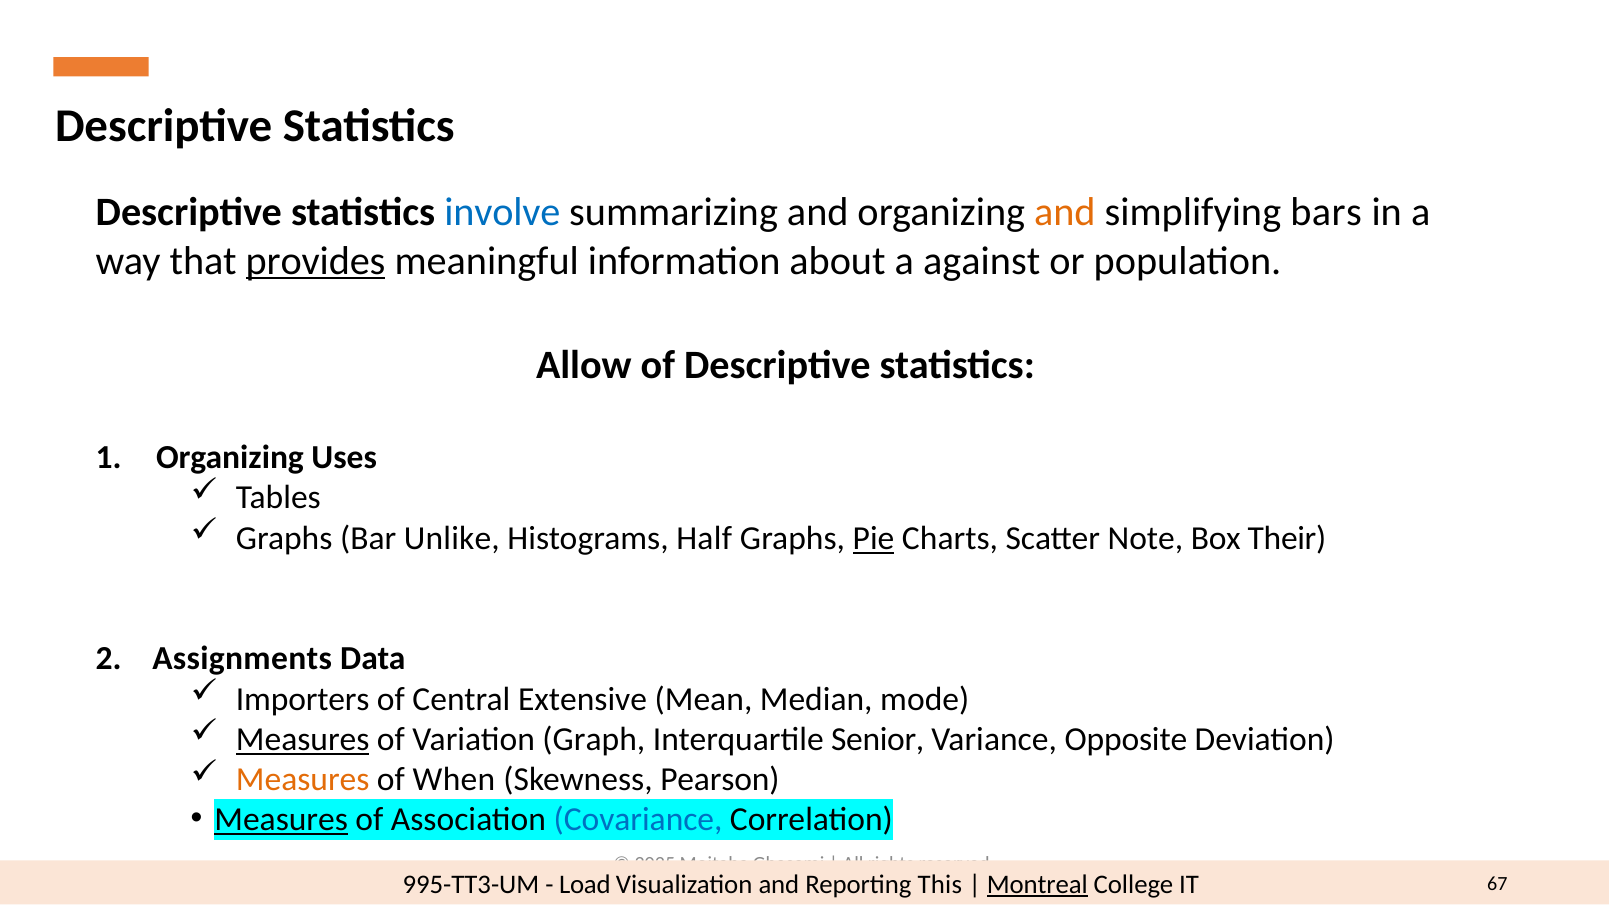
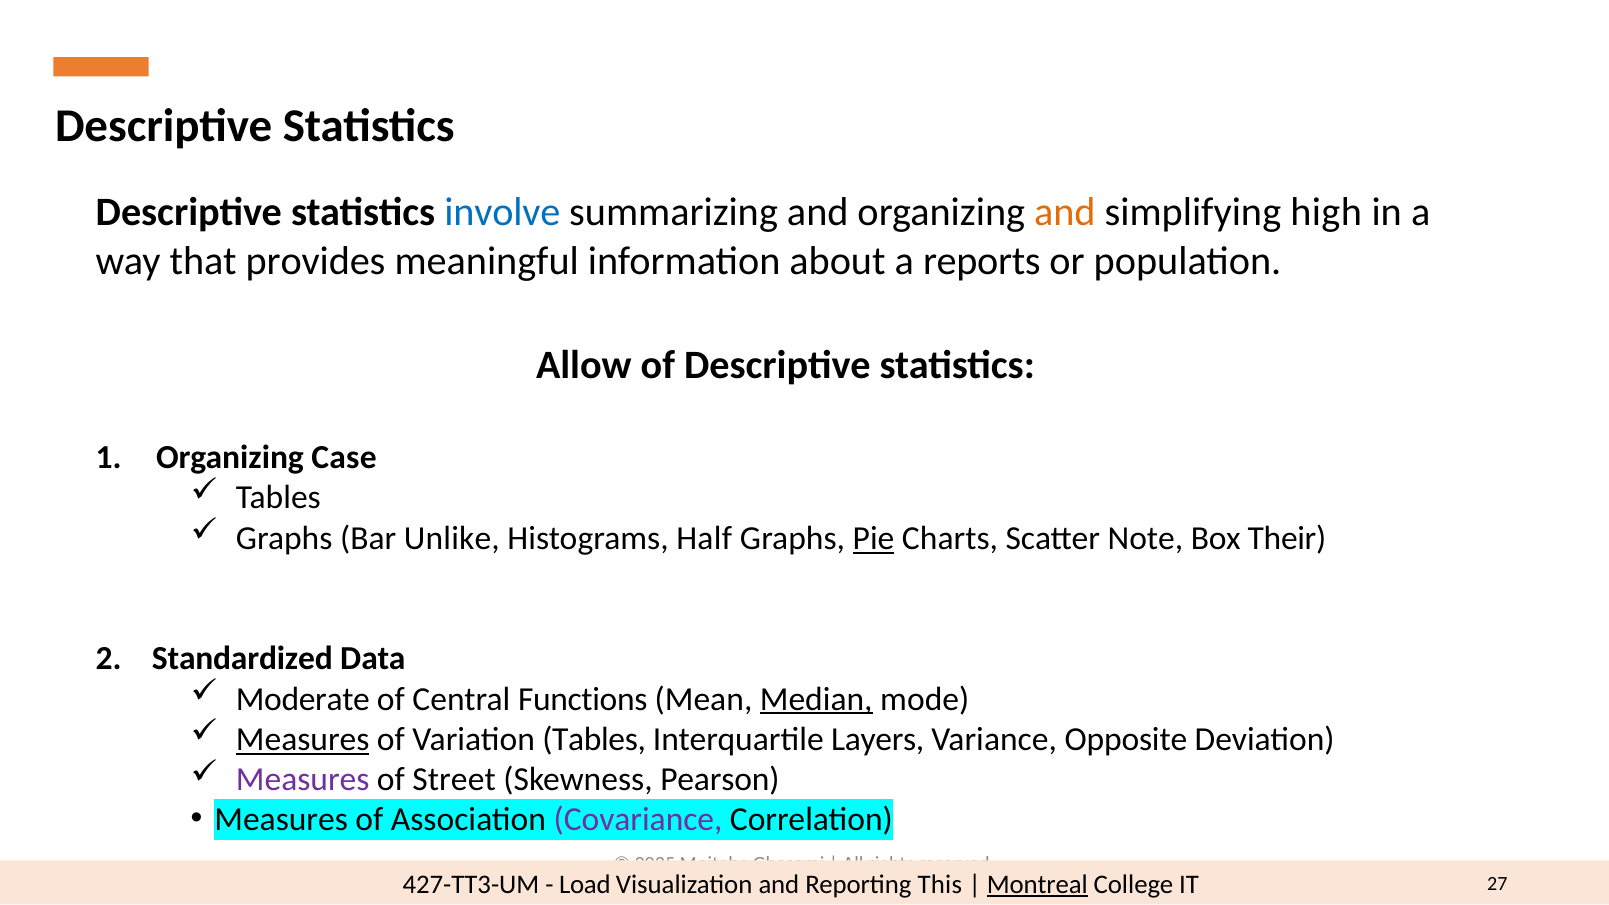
bars: bars -> high
provides underline: present -> none
against: against -> reports
Uses: Uses -> Case
Assignments: Assignments -> Standardized
Importers: Importers -> Moderate
Extensive: Extensive -> Functions
Median underline: none -> present
Variation Graph: Graph -> Tables
Senior: Senior -> Layers
Measures at (303, 780) colour: orange -> purple
When: When -> Street
Measures at (281, 820) underline: present -> none
Covariance colour: blue -> purple
995-TT3-UM: 995-TT3-UM -> 427-TT3-UM
67: 67 -> 27
